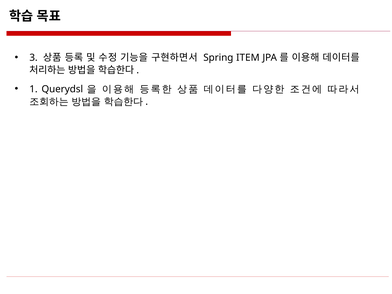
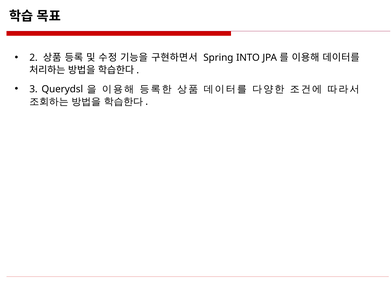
3: 3 -> 2
ITEM: ITEM -> INTO
1: 1 -> 3
